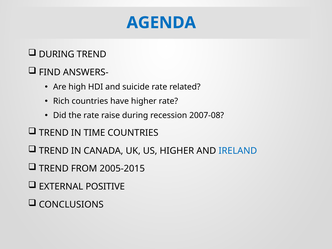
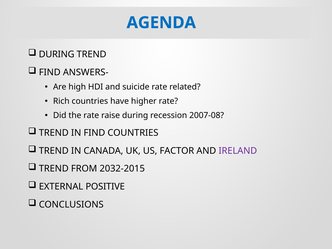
IN TIME: TIME -> FIND
US HIGHER: HIGHER -> FACTOR
IRELAND colour: blue -> purple
2005-2015: 2005-2015 -> 2032-2015
